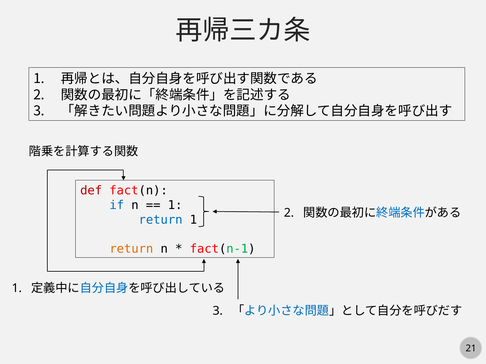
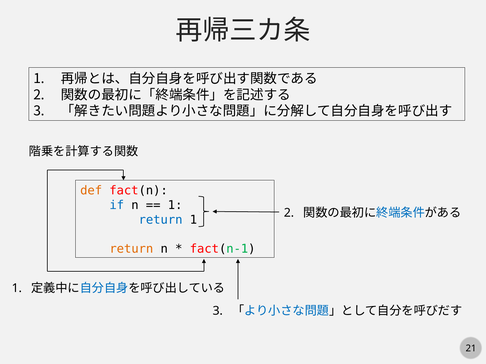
def colour: red -> orange
